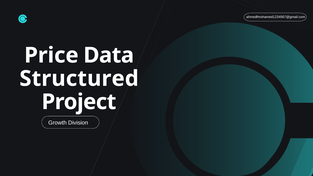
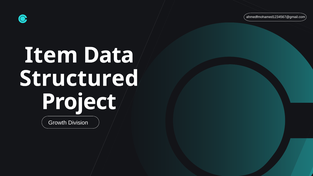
Price: Price -> Item
